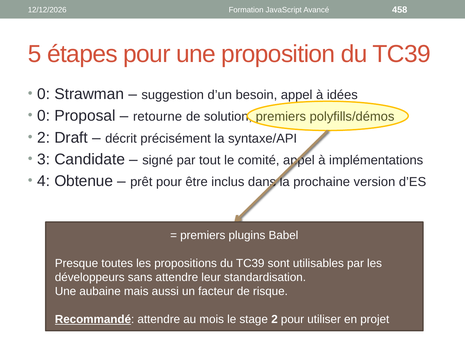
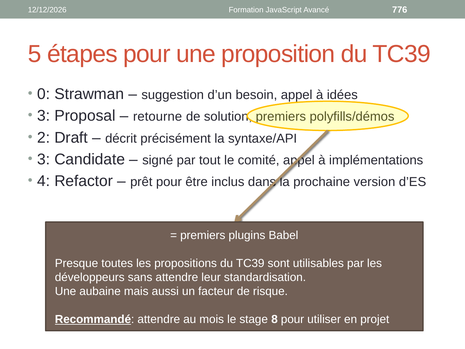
458: 458 -> 776
0 at (44, 116): 0 -> 3
Obtenue: Obtenue -> Refactor
stage 2: 2 -> 8
